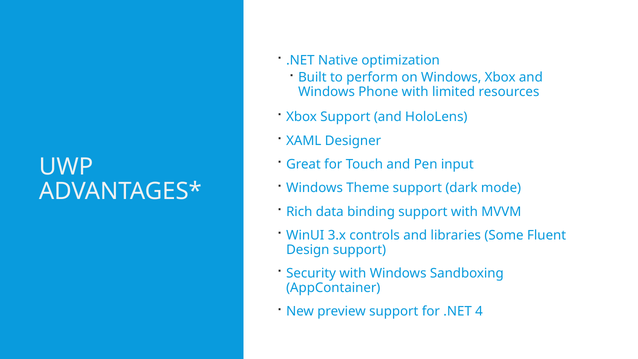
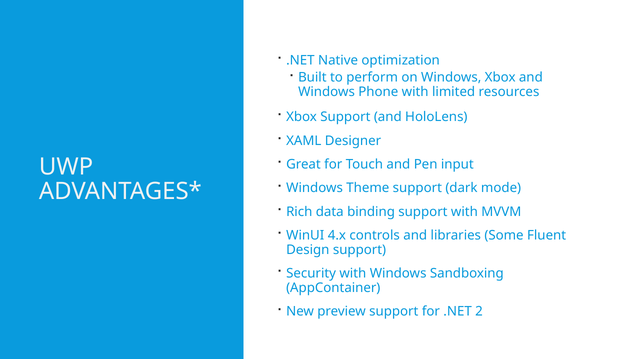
3.x: 3.x -> 4.x
4: 4 -> 2
